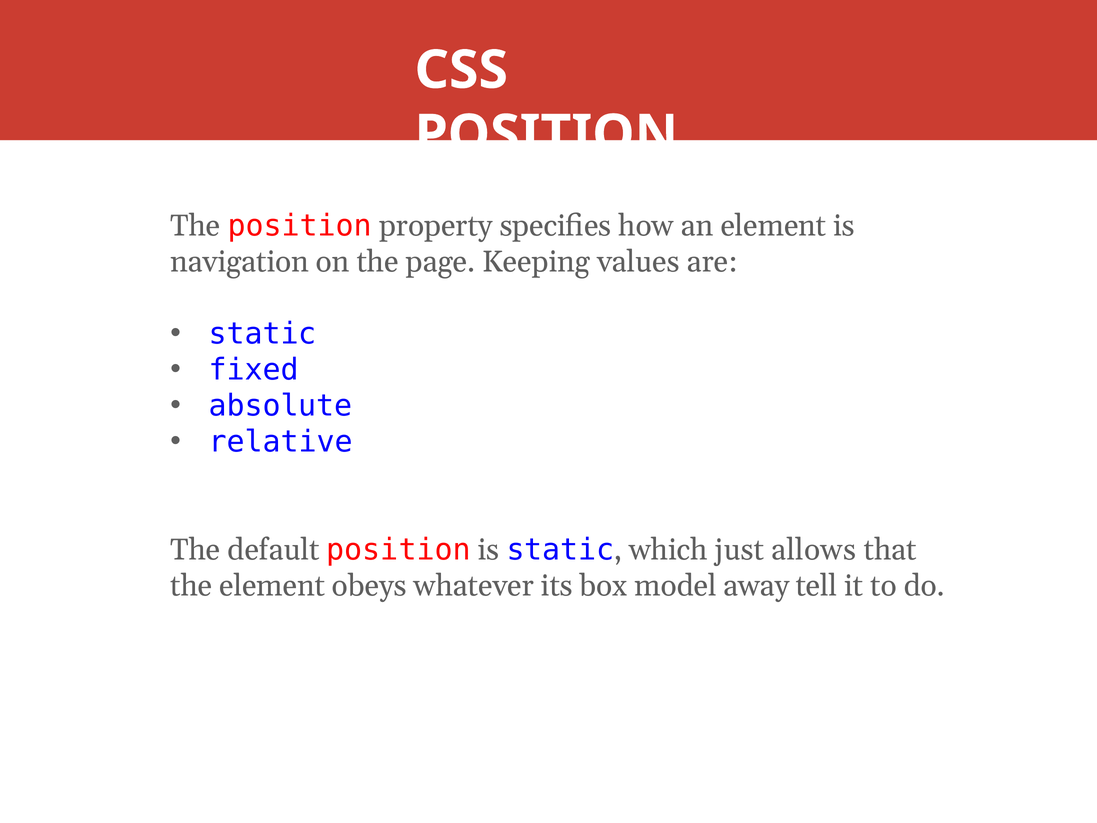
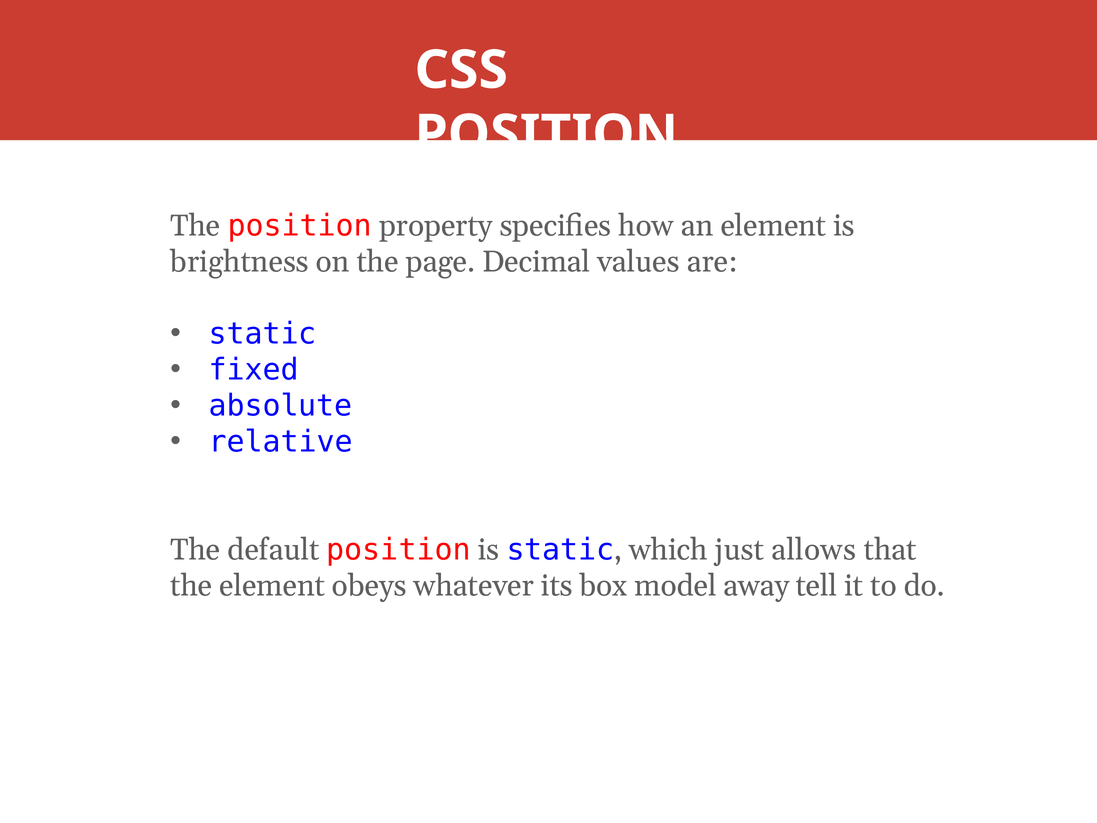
navigation: navigation -> brightness
Keeping: Keeping -> Decimal
